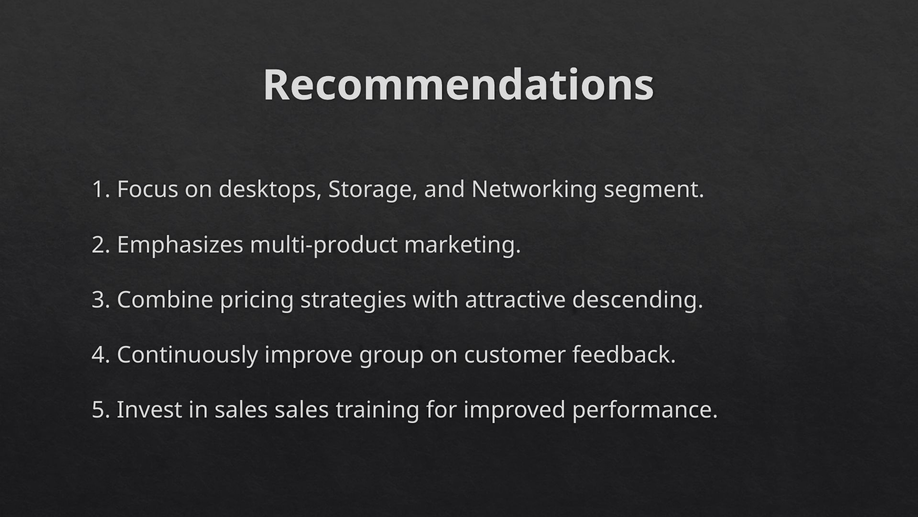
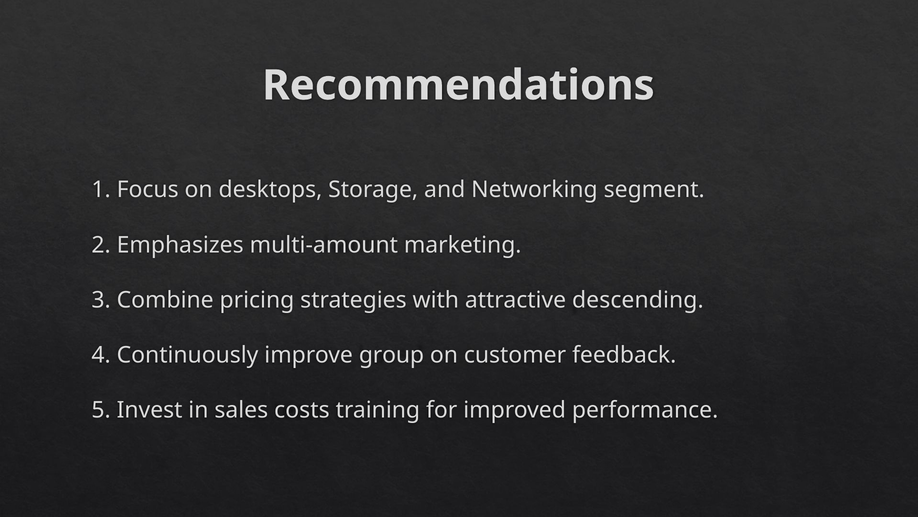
multi-product: multi-product -> multi-amount
sales sales: sales -> costs
